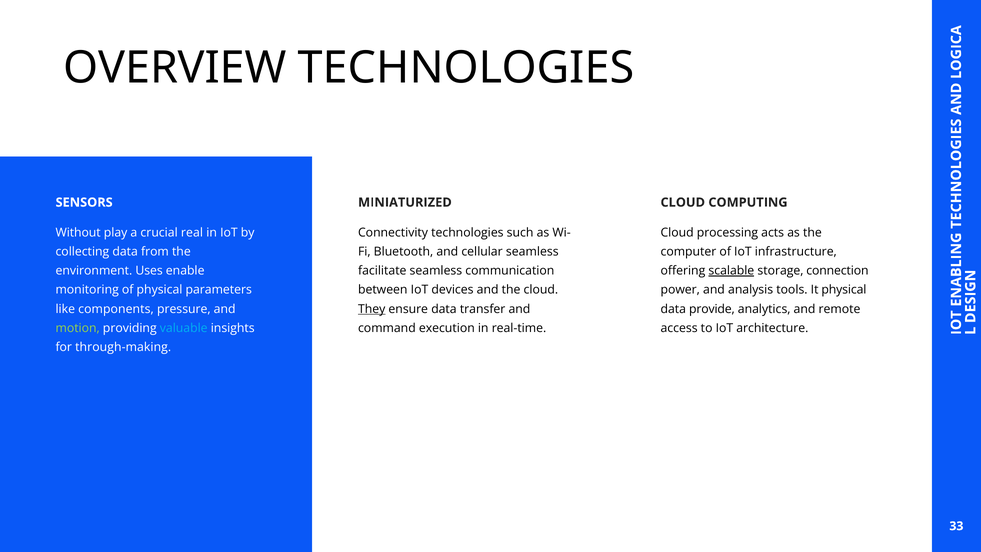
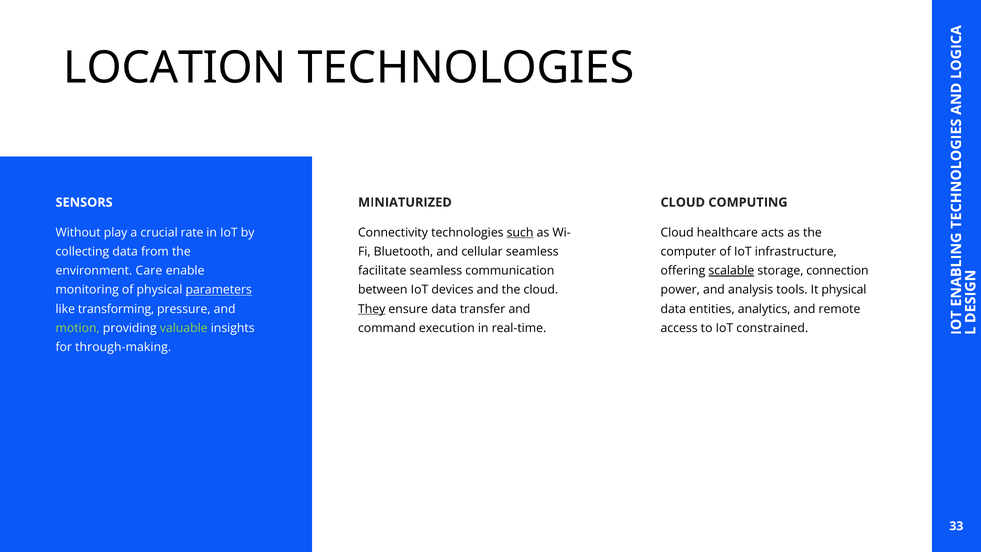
OVERVIEW: OVERVIEW -> LOCATION
real: real -> rate
such underline: none -> present
processing: processing -> healthcare
Uses: Uses -> Care
parameters underline: none -> present
components: components -> transforming
provide: provide -> entities
valuable colour: light blue -> light green
architecture: architecture -> constrained
